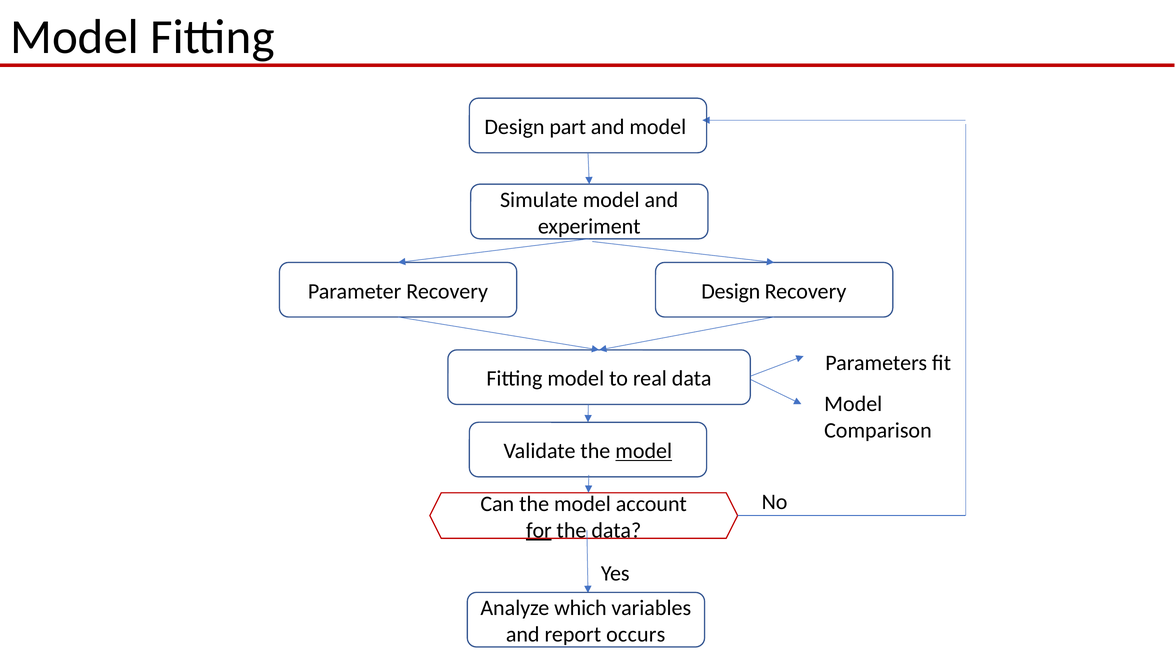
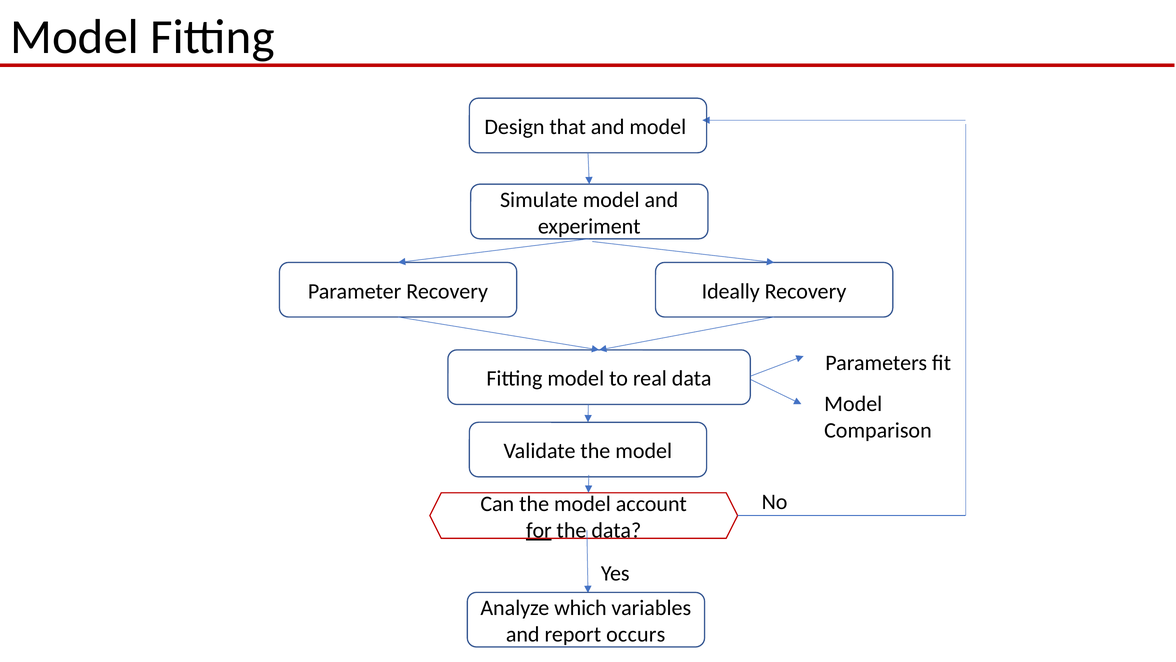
part: part -> that
Design at (731, 291): Design -> Ideally
model at (644, 451) underline: present -> none
